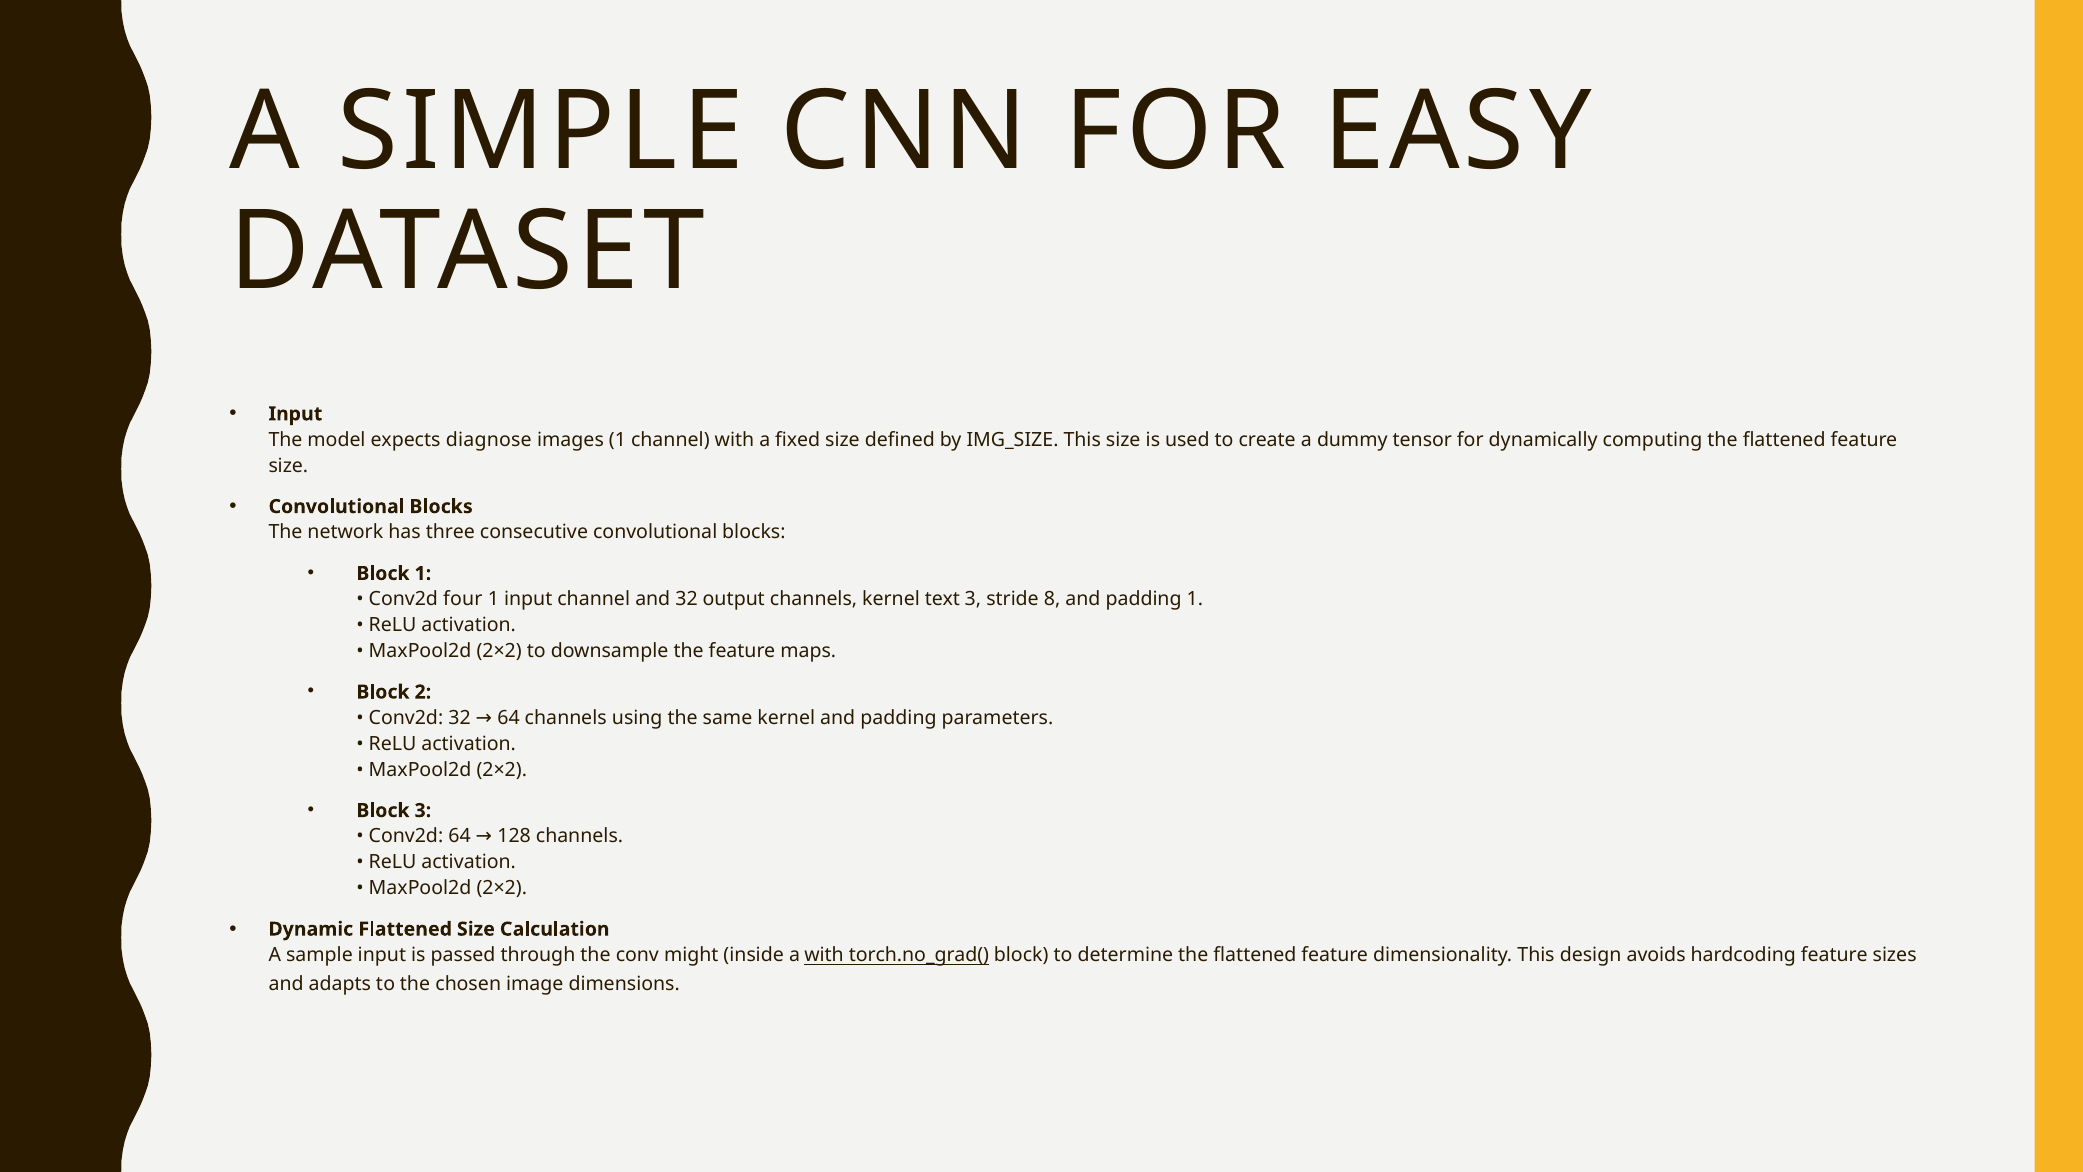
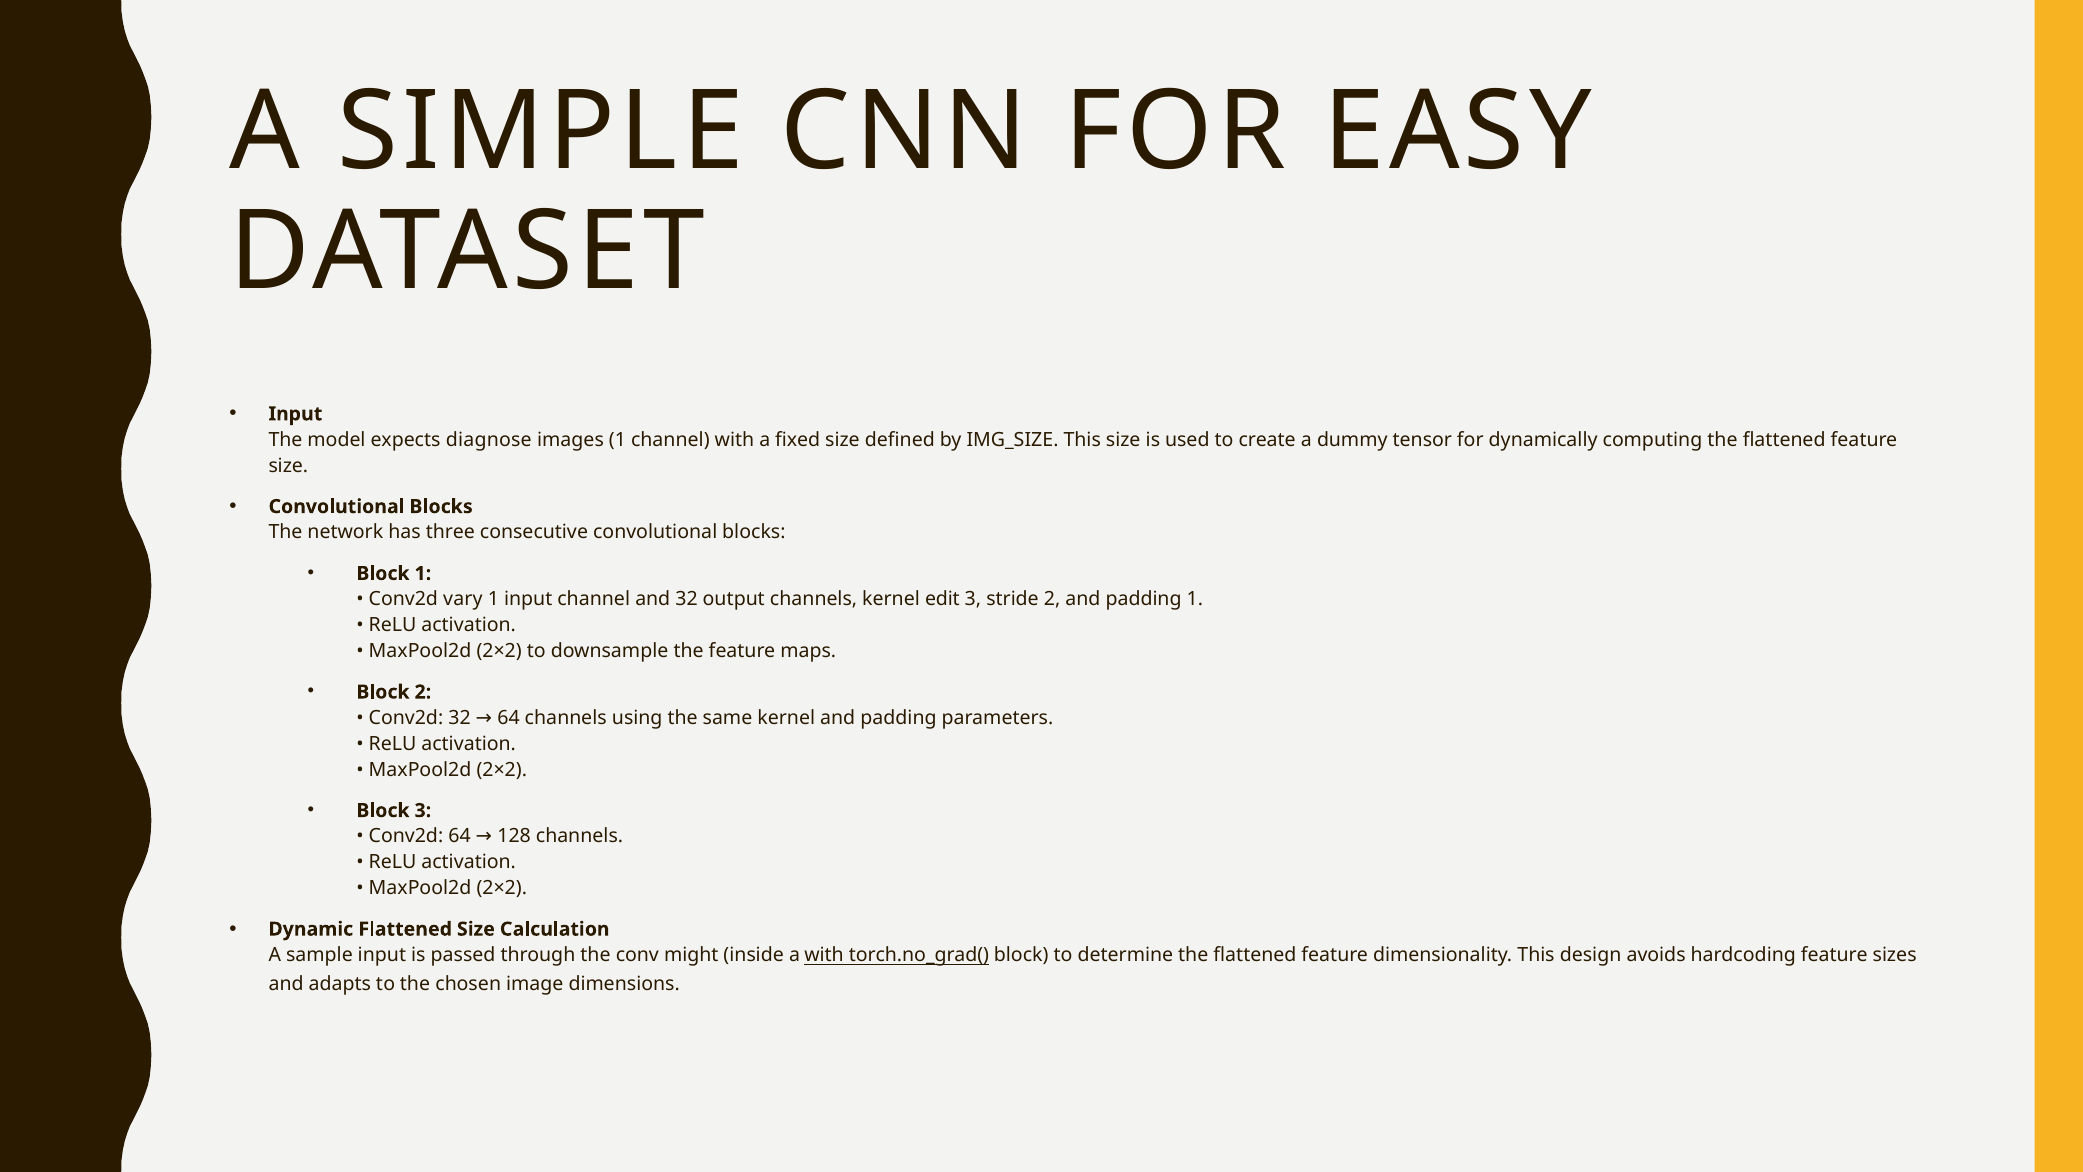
four: four -> vary
text: text -> edit
stride 8: 8 -> 2
